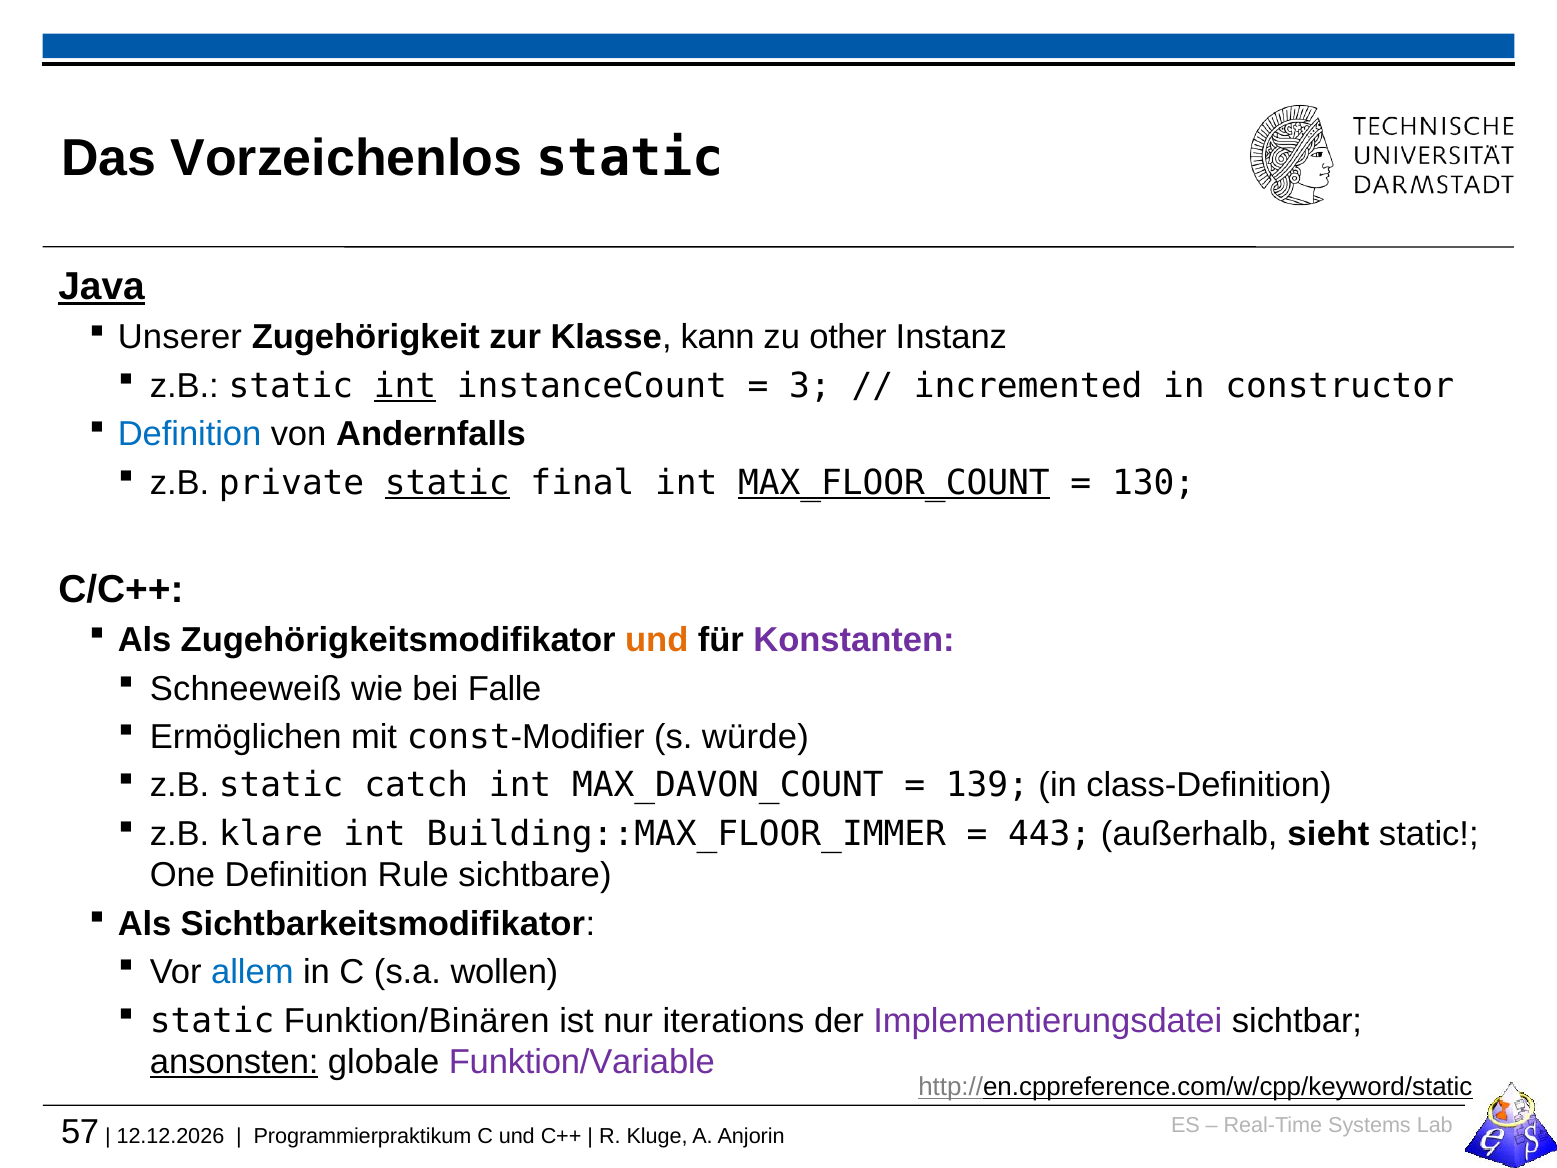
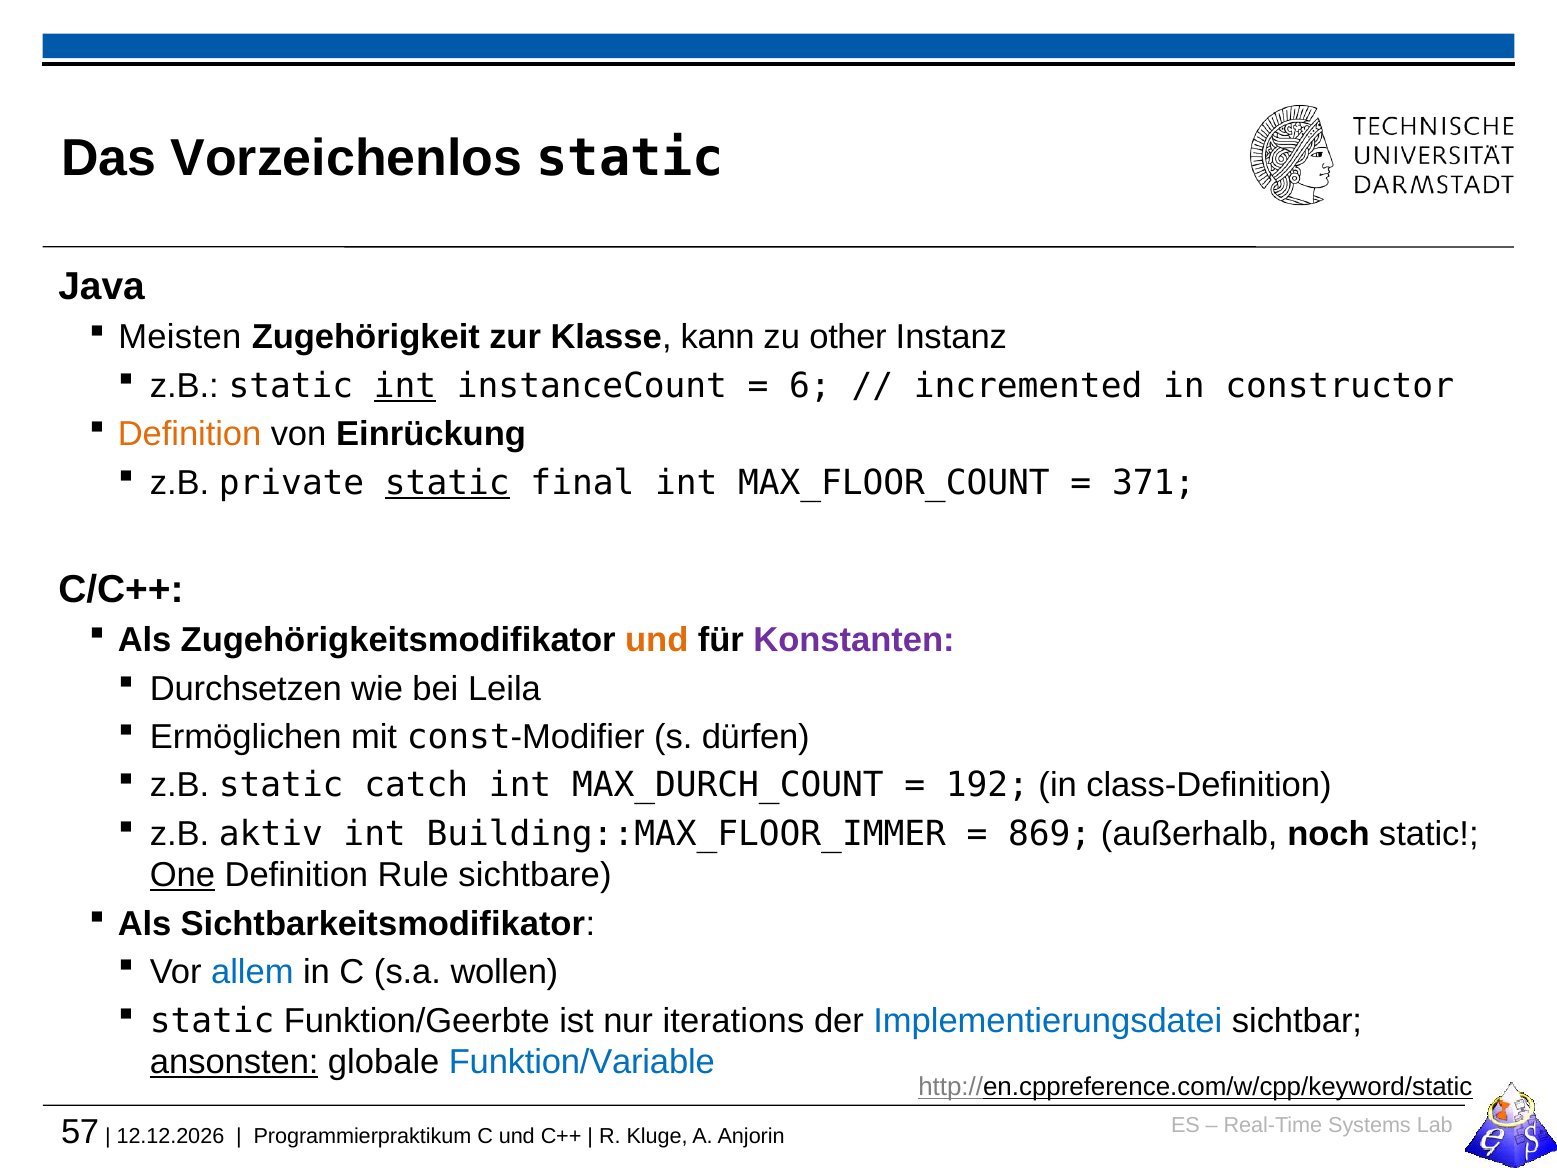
Java underline: present -> none
Unserer: Unserer -> Meisten
3: 3 -> 6
Definition at (190, 434) colour: blue -> orange
Andernfalls: Andernfalls -> Einrückung
MAX_FLOOR_COUNT underline: present -> none
130: 130 -> 371
Schneeweiß: Schneeweiß -> Durchsetzen
Falle: Falle -> Leila
würde: würde -> dürfen
MAX_DAVON_COUNT: MAX_DAVON_COUNT -> MAX_DURCH_COUNT
139: 139 -> 192
klare: klare -> aktiv
443: 443 -> 869
sieht: sieht -> noch
One underline: none -> present
Funktion/Binären: Funktion/Binären -> Funktion/Geerbte
Implementierungsdatei colour: purple -> blue
Funktion/Variable colour: purple -> blue
